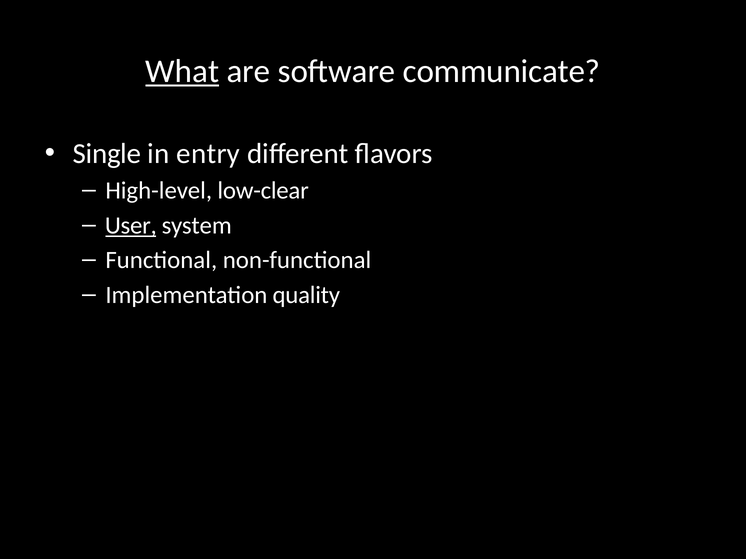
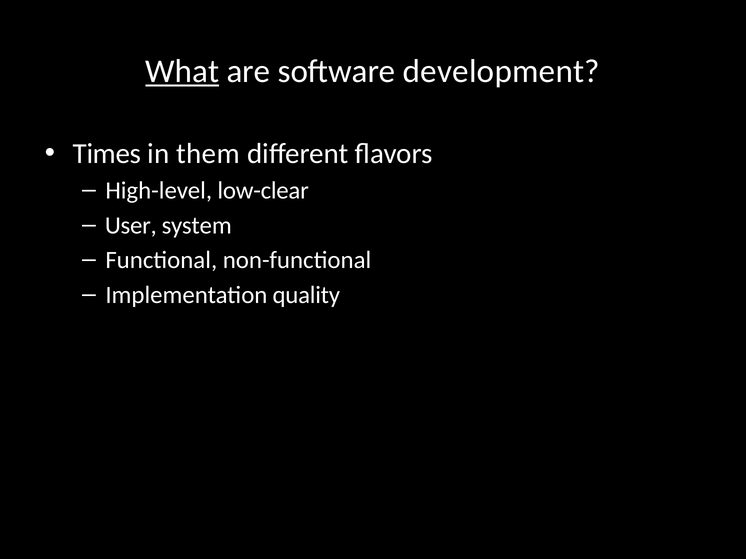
communicate: communicate -> development
Single: Single -> Times
entry: entry -> them
User underline: present -> none
